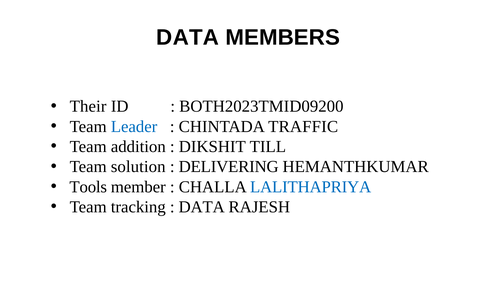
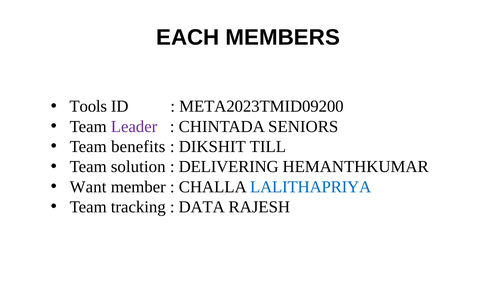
DATA at (188, 37): DATA -> EACH
Their: Their -> Tools
BOTH2023TMID09200: BOTH2023TMID09200 -> META2023TMID09200
Leader colour: blue -> purple
TRAFFIC: TRAFFIC -> SENIORS
addition: addition -> benefits
Tools: Tools -> Want
